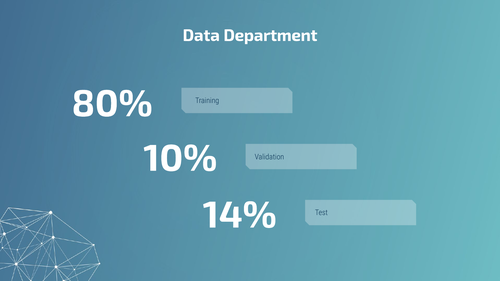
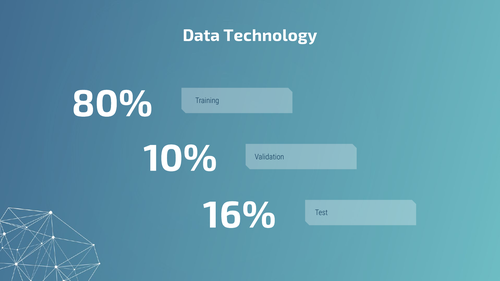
Department: Department -> Technology
14%: 14% -> 16%
